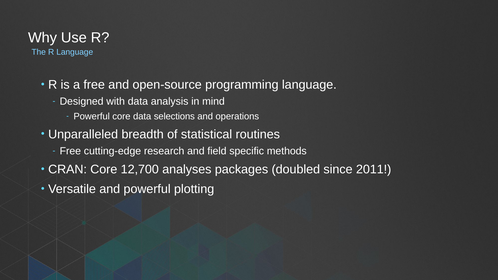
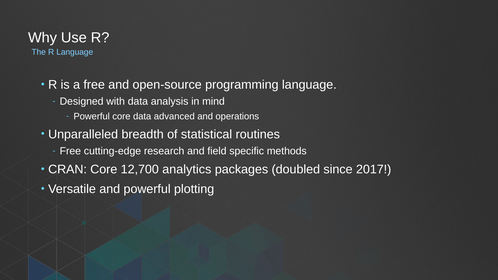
selections: selections -> advanced
analyses: analyses -> analytics
2011: 2011 -> 2017
